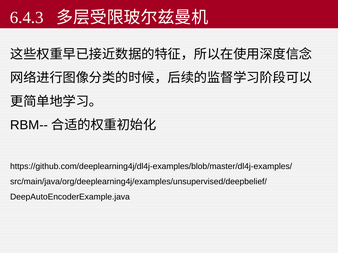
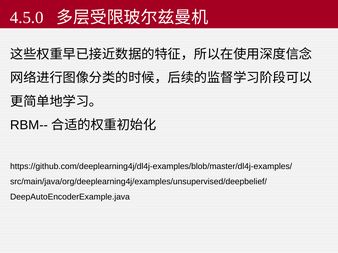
6.4.3: 6.4.3 -> 4.5.0
